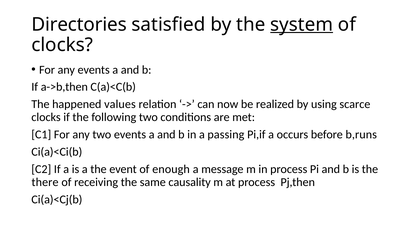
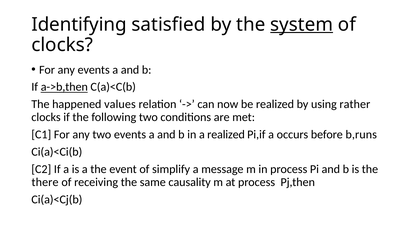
Directories: Directories -> Identifying
a->b,then underline: none -> present
scarce: scarce -> rather
a passing: passing -> realized
enough: enough -> simplify
